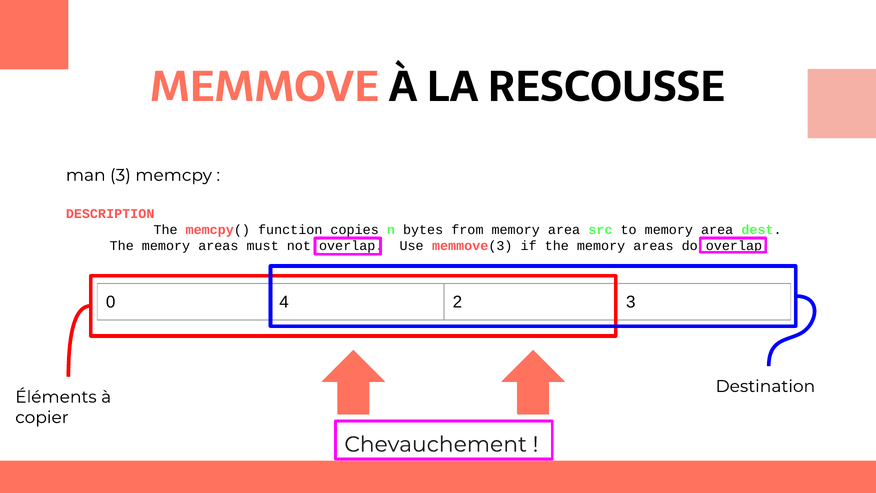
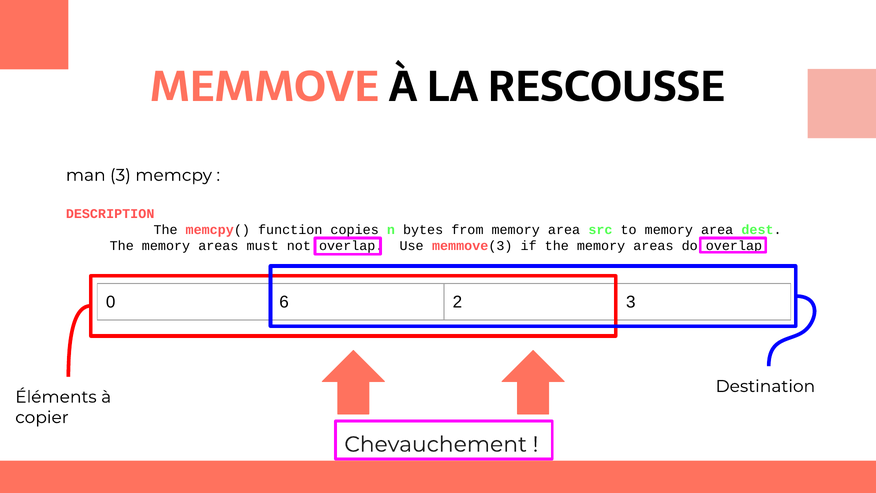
4: 4 -> 6
